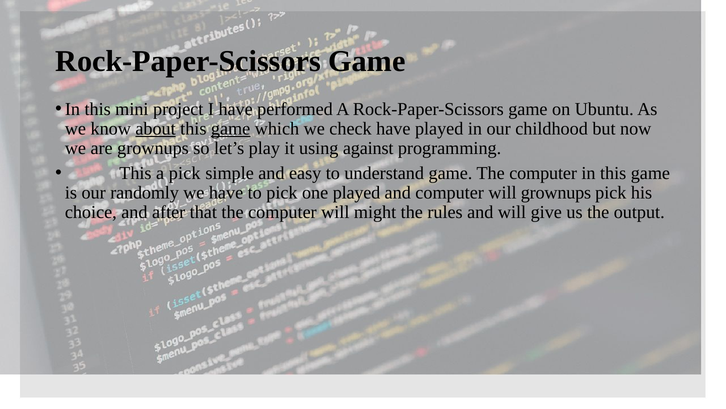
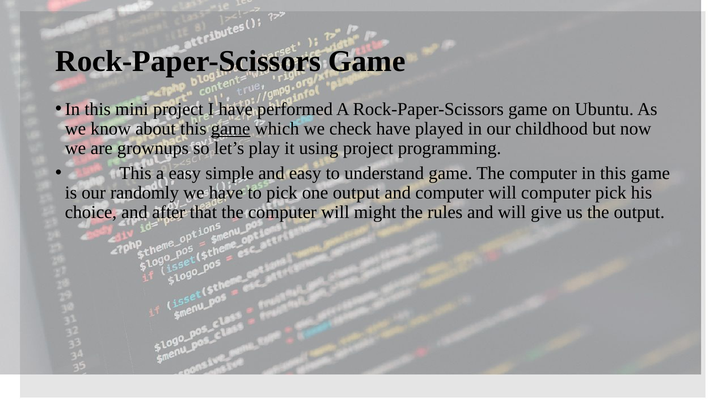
about underline: present -> none
using against: against -> project
a pick: pick -> easy
one played: played -> output
will grownups: grownups -> computer
